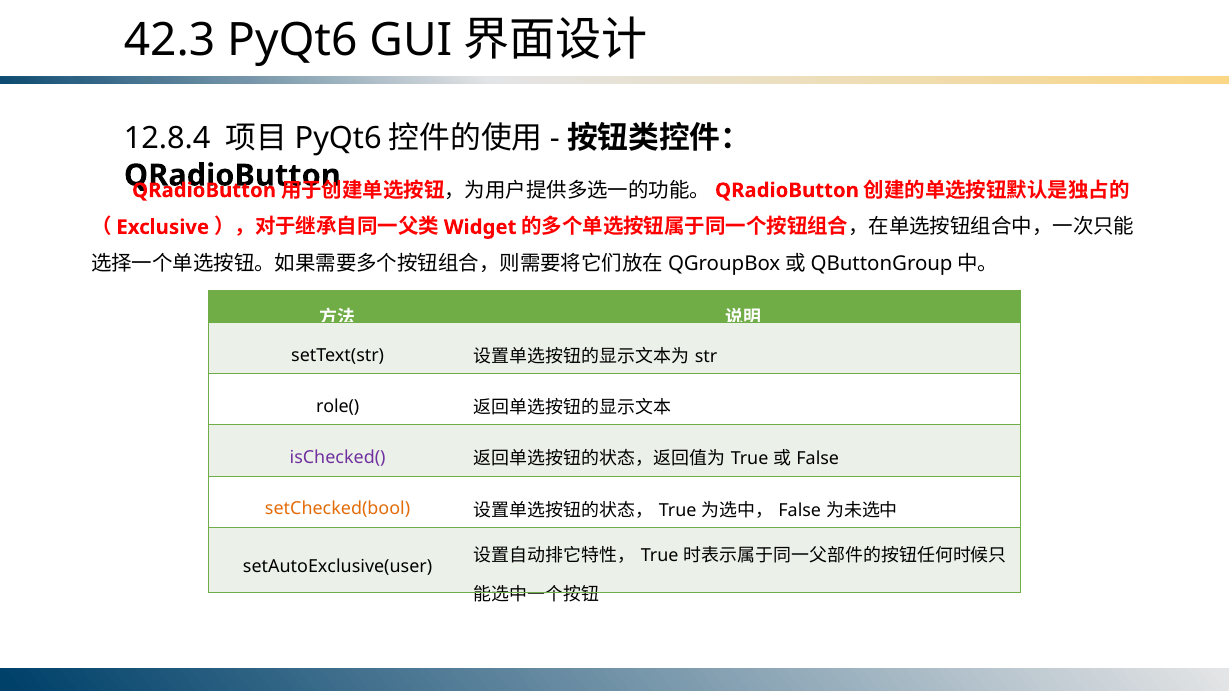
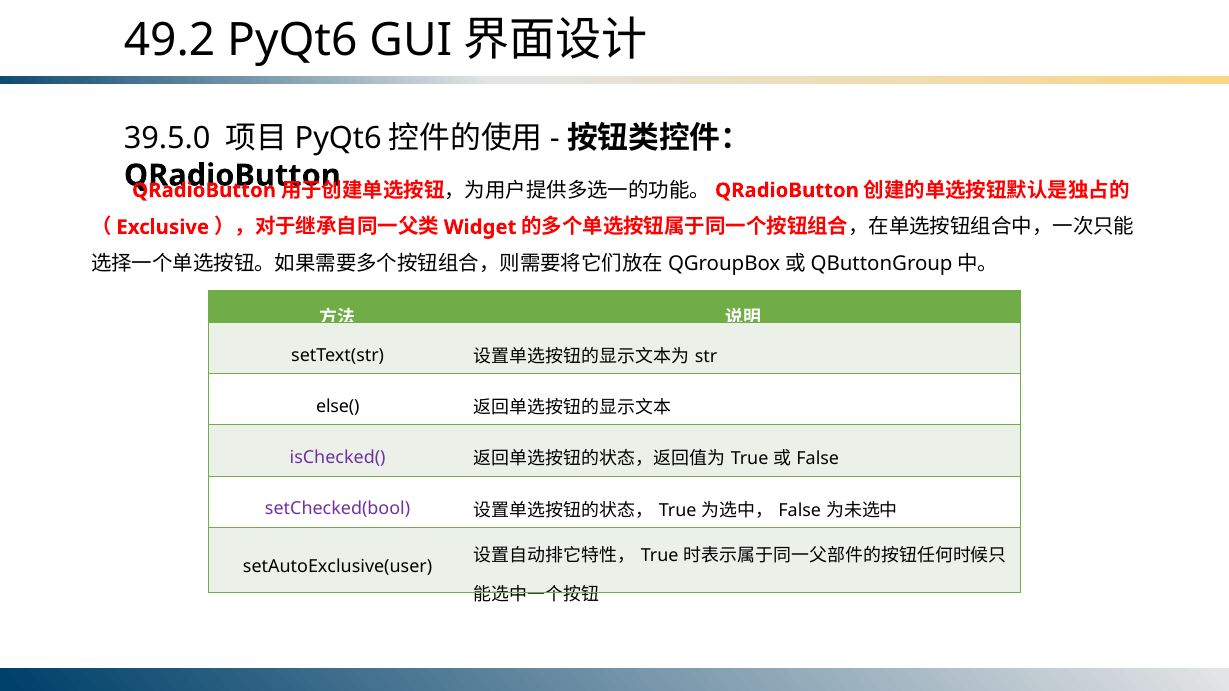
42.3: 42.3 -> 49.2
12.8.4: 12.8.4 -> 39.5.0
role(: role( -> else(
setChecked(bool colour: orange -> purple
